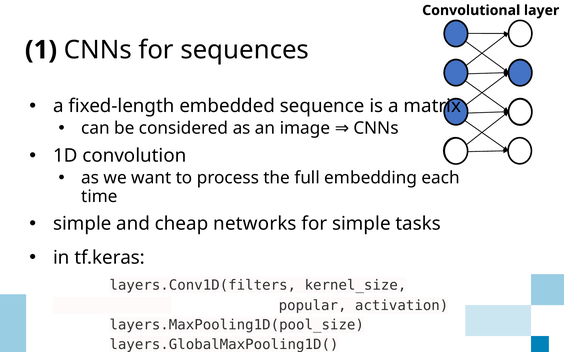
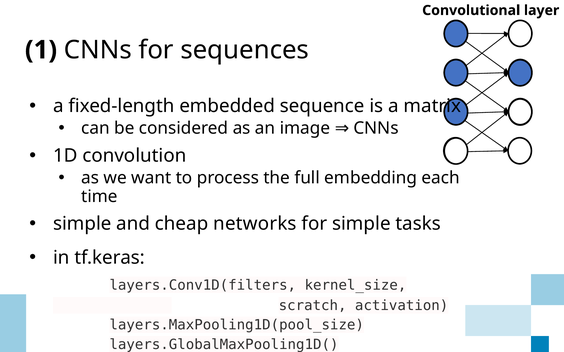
popular: popular -> scratch
